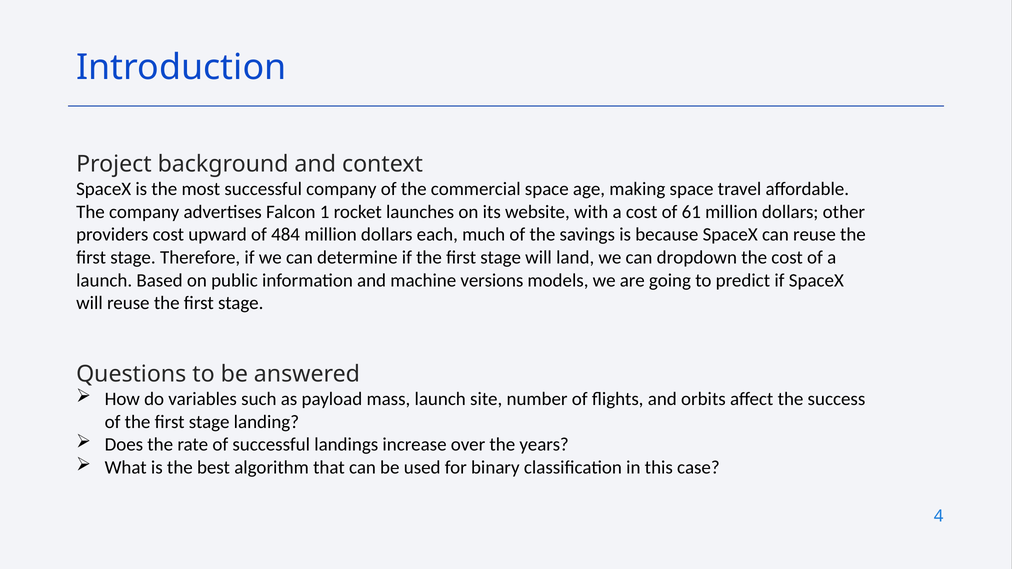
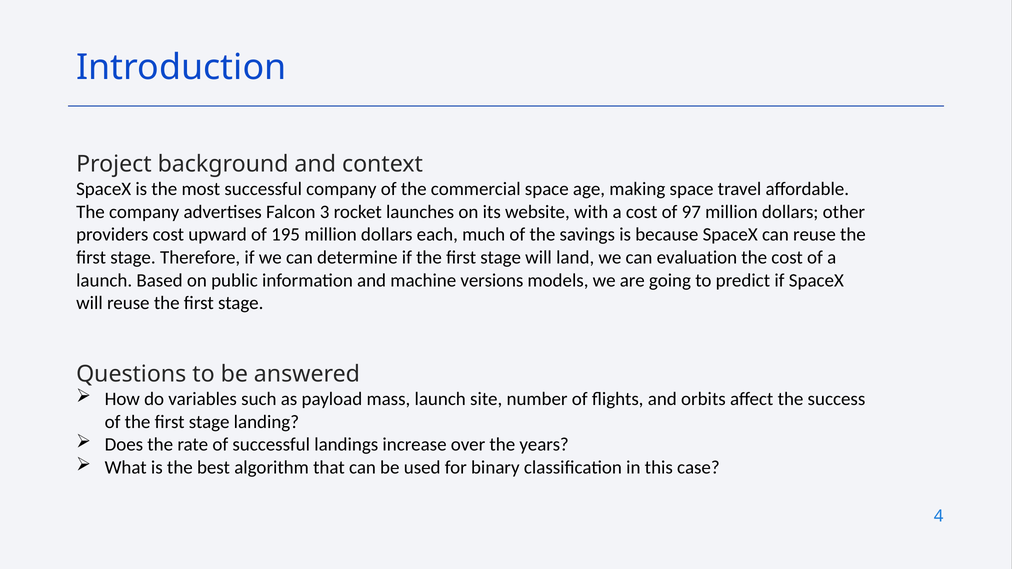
1: 1 -> 3
61: 61 -> 97
484: 484 -> 195
dropdown: dropdown -> evaluation
